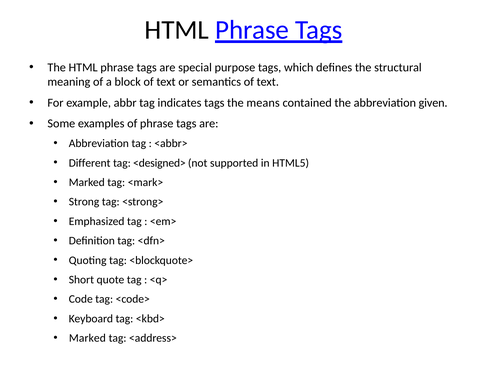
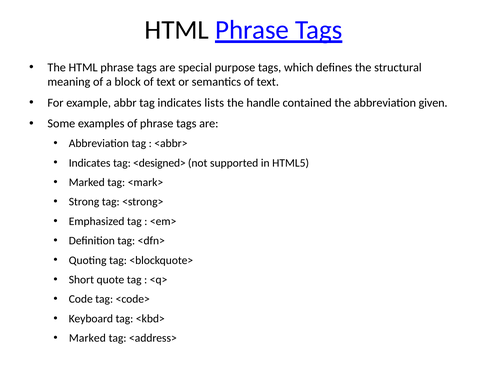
indicates tags: tags -> lists
means: means -> handle
Different at (90, 163): Different -> Indicates
